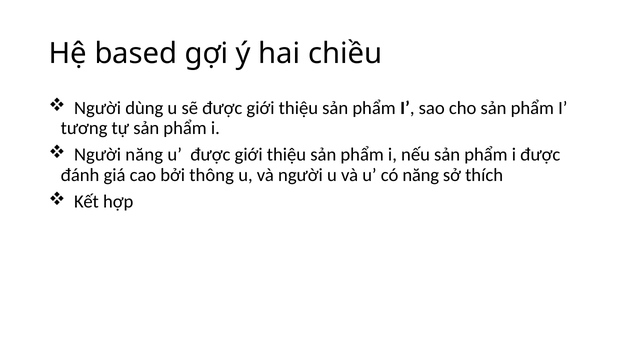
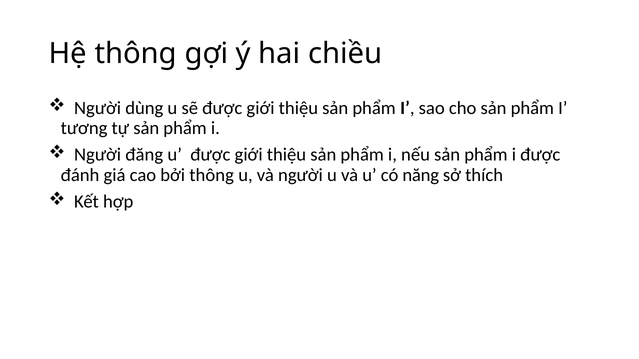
Hệ based: based -> thông
Người năng: năng -> đăng
